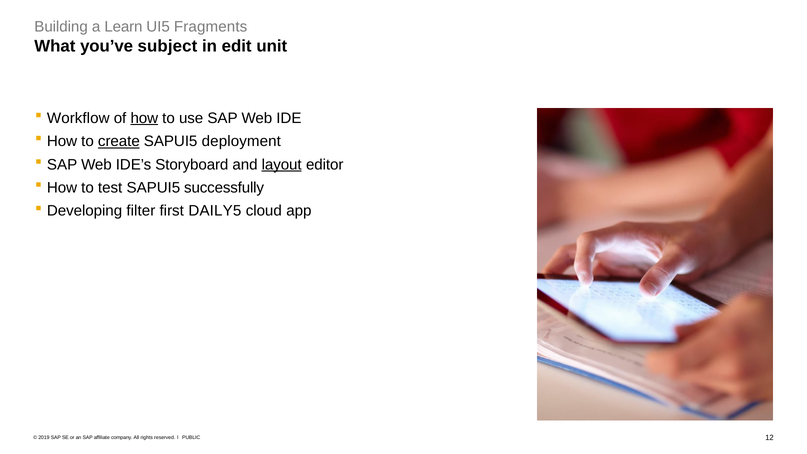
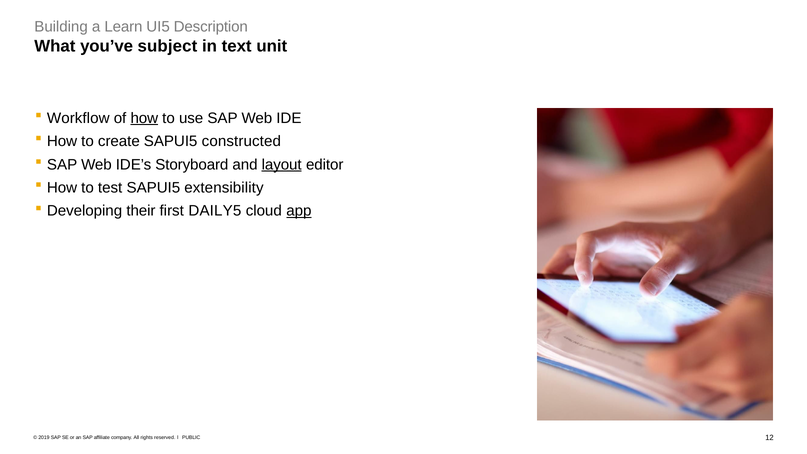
Fragments: Fragments -> Description
edit: edit -> text
create underline: present -> none
deployment: deployment -> constructed
successfully: successfully -> extensibility
filter: filter -> their
app underline: none -> present
